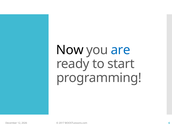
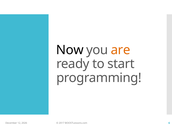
are colour: blue -> orange
